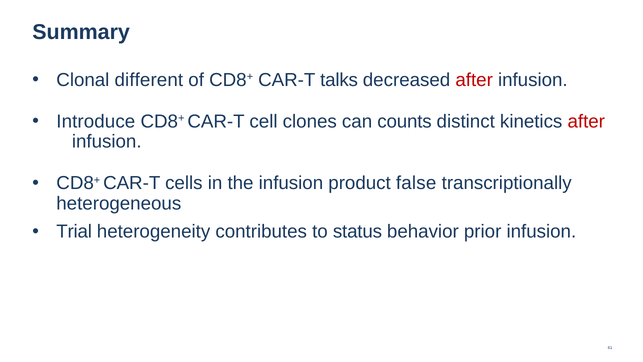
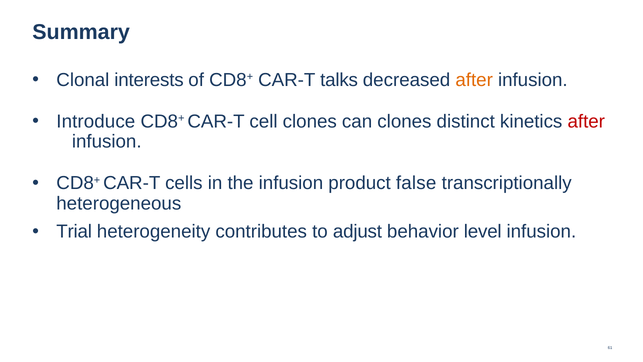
different: different -> interests
after at (474, 80) colour: red -> orange
can counts: counts -> clones
status: status -> adjust
prior: prior -> level
